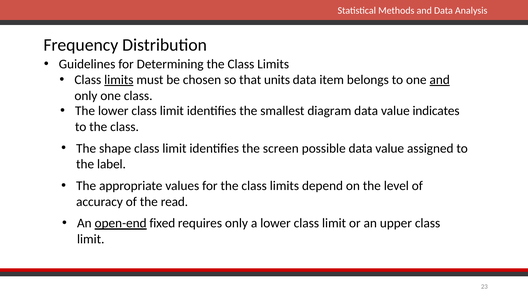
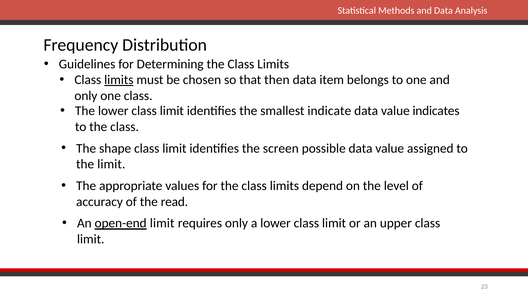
units: units -> then
and at (440, 80) underline: present -> none
diagram: diagram -> indicate
the label: label -> limit
open-end fixed: fixed -> limit
